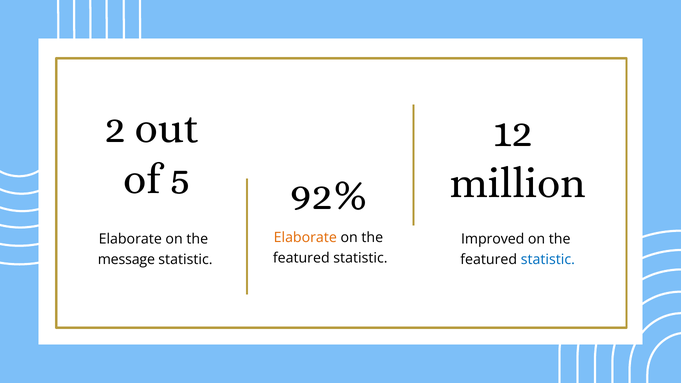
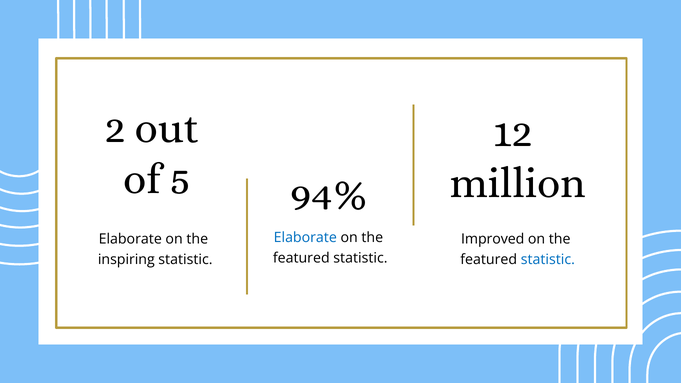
92%: 92% -> 94%
Elaborate at (305, 238) colour: orange -> blue
message: message -> inspiring
